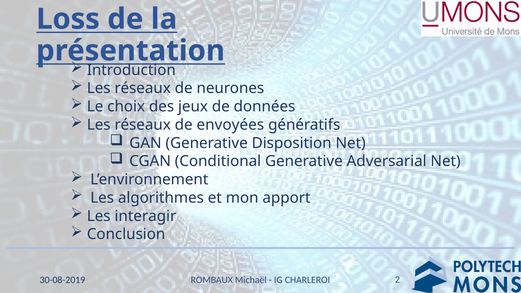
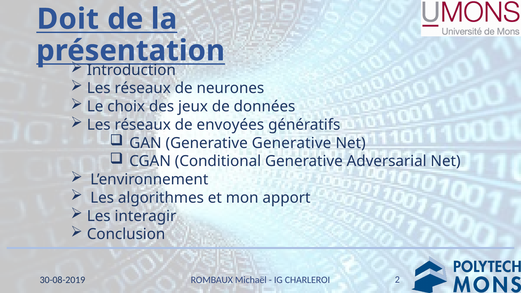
Loss: Loss -> Doit
Generative Disposition: Disposition -> Generative
